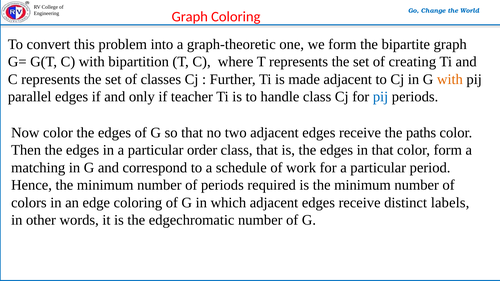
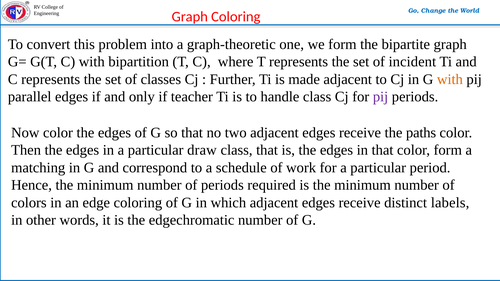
creating: creating -> incident
pij at (381, 97) colour: blue -> purple
order: order -> draw
